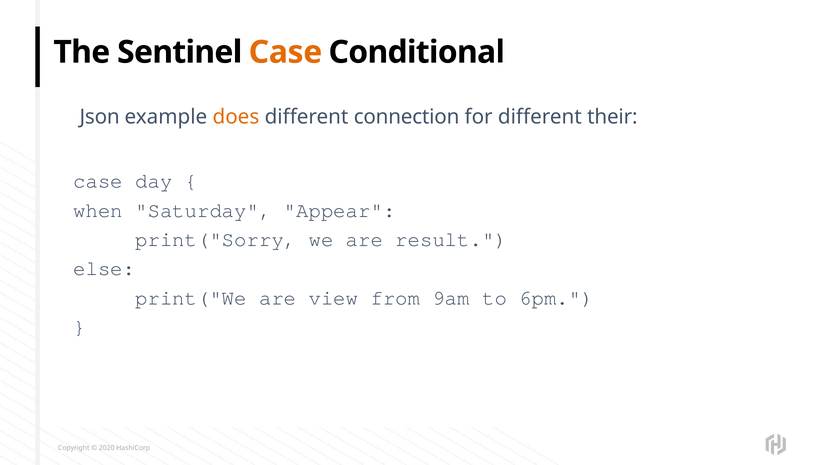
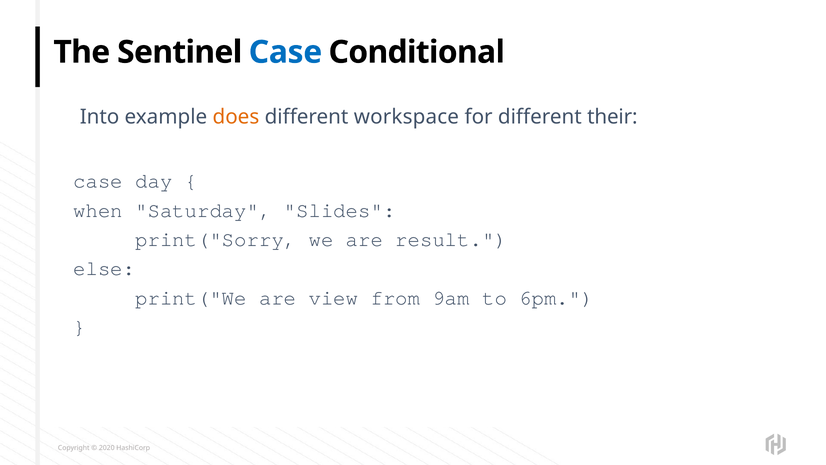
Case at (285, 52) colour: orange -> blue
Json: Json -> Into
connection: connection -> workspace
Appear: Appear -> Slides
